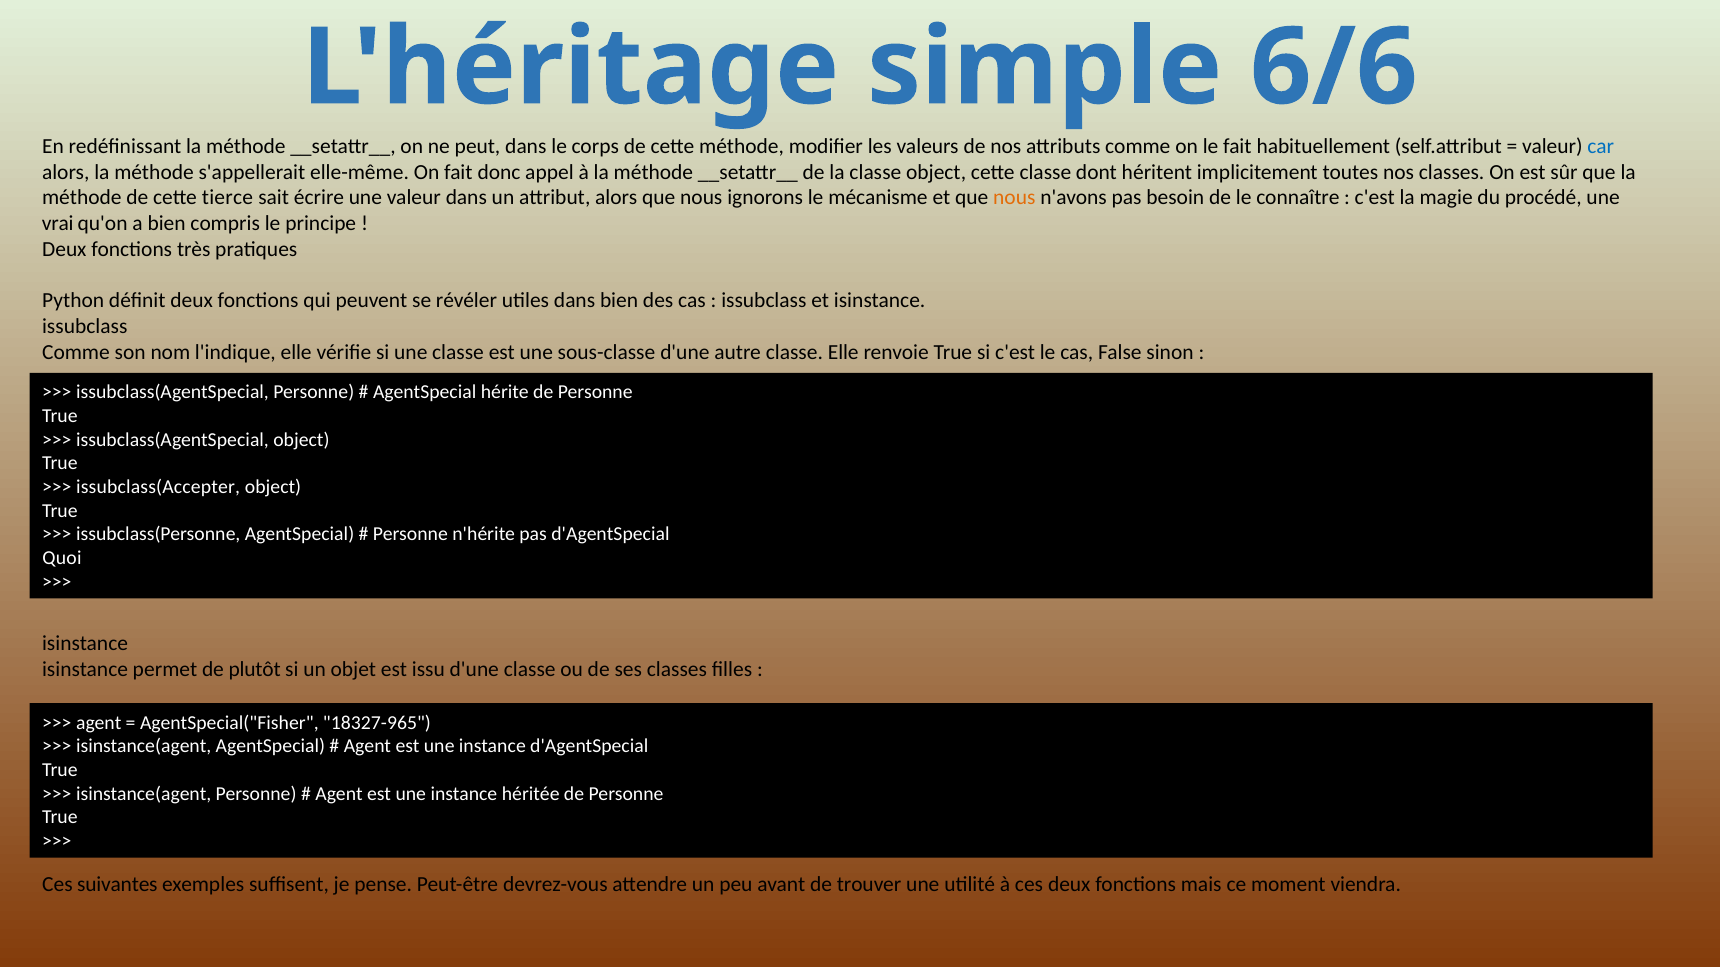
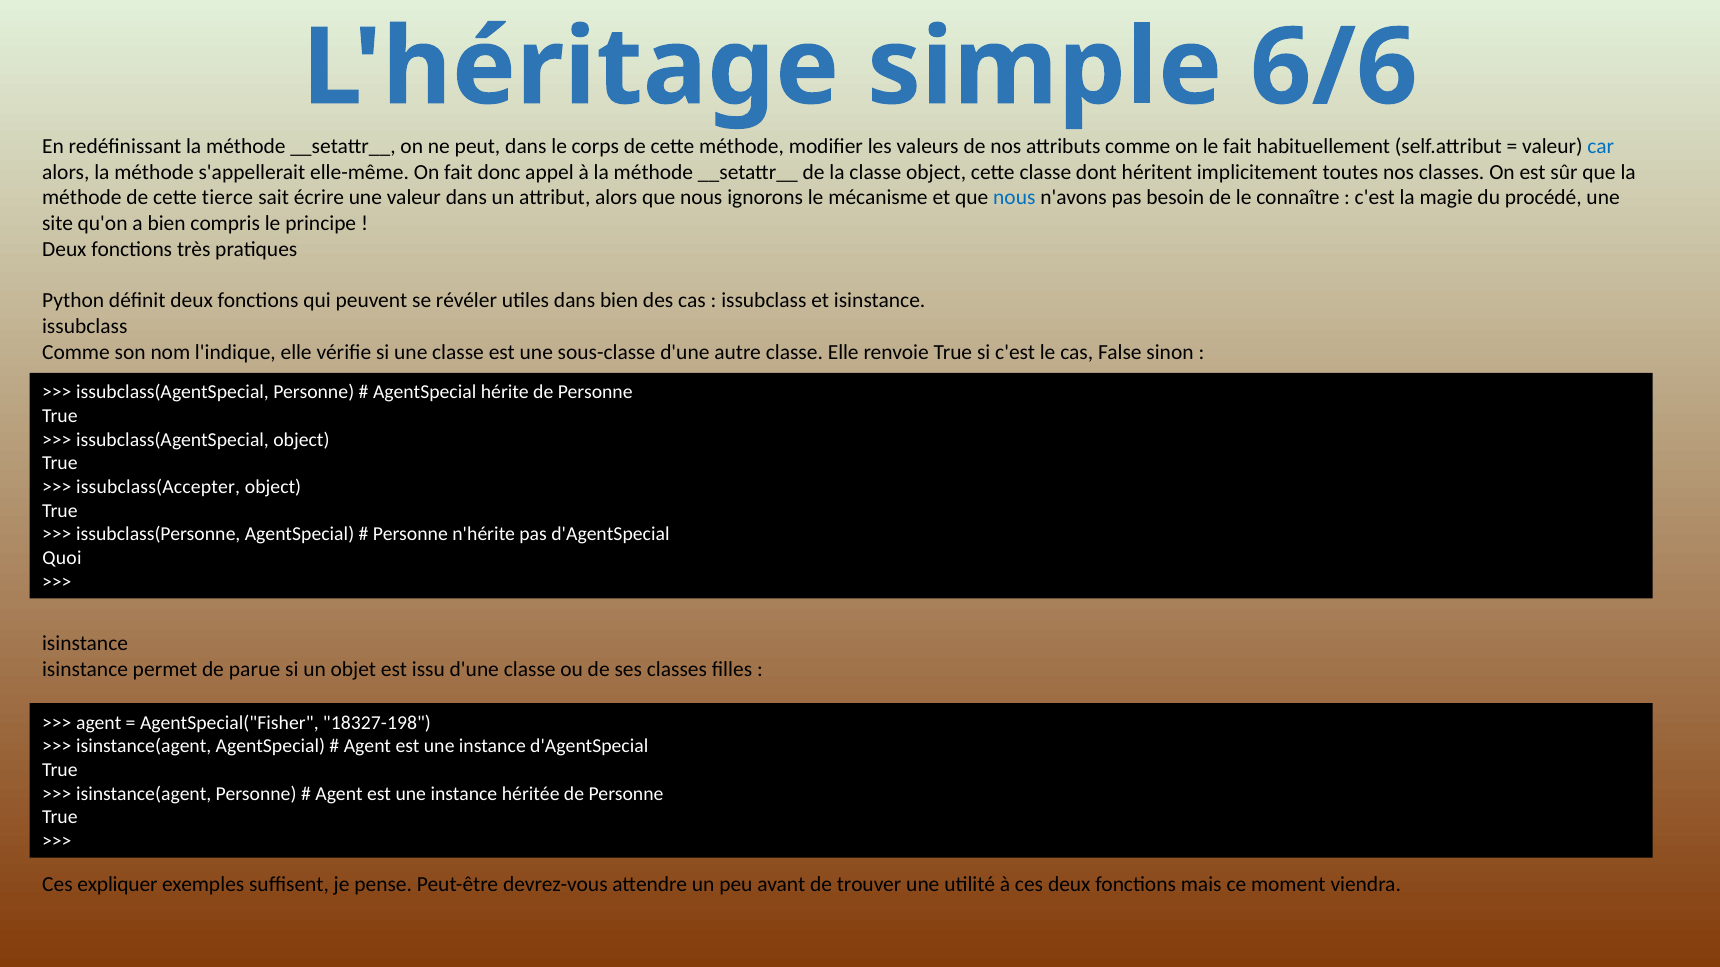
nous at (1014, 198) colour: orange -> blue
vrai: vrai -> site
plutôt: plutôt -> parue
18327-965: 18327-965 -> 18327-198
suivantes: suivantes -> expliquer
